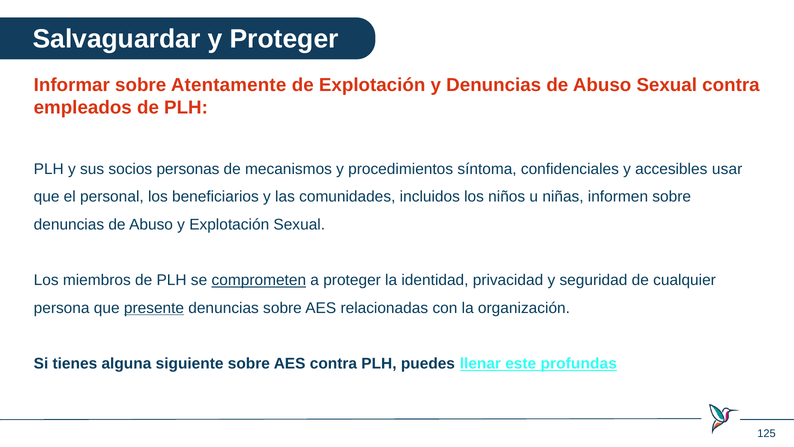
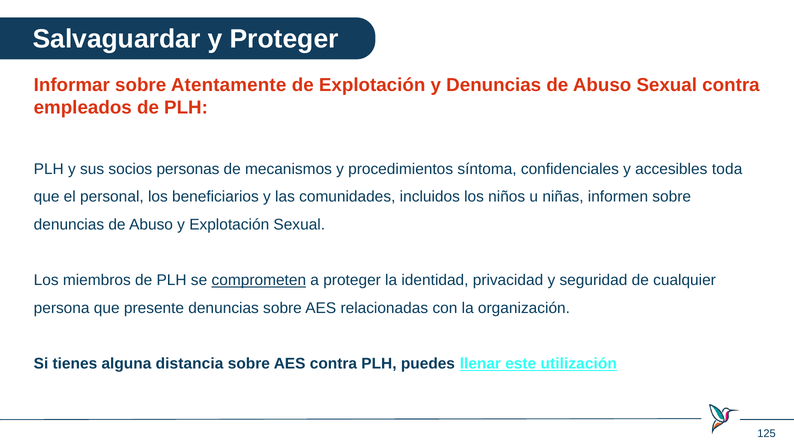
usar: usar -> toda
presente underline: present -> none
siguiente: siguiente -> distancia
profundas: profundas -> utilización
